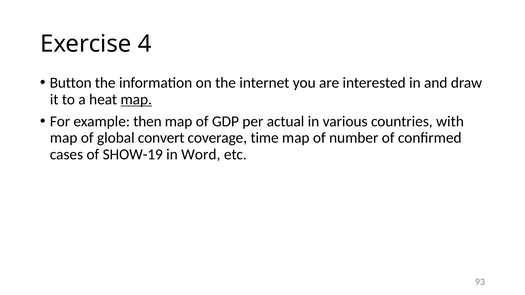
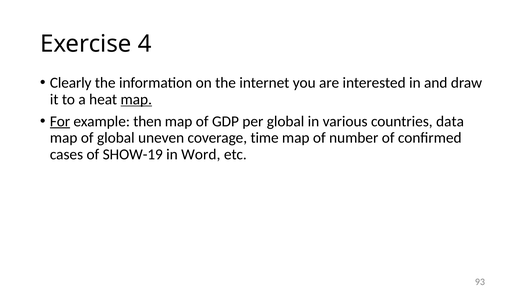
Button: Button -> Clearly
For underline: none -> present
per actual: actual -> global
with: with -> data
convert: convert -> uneven
